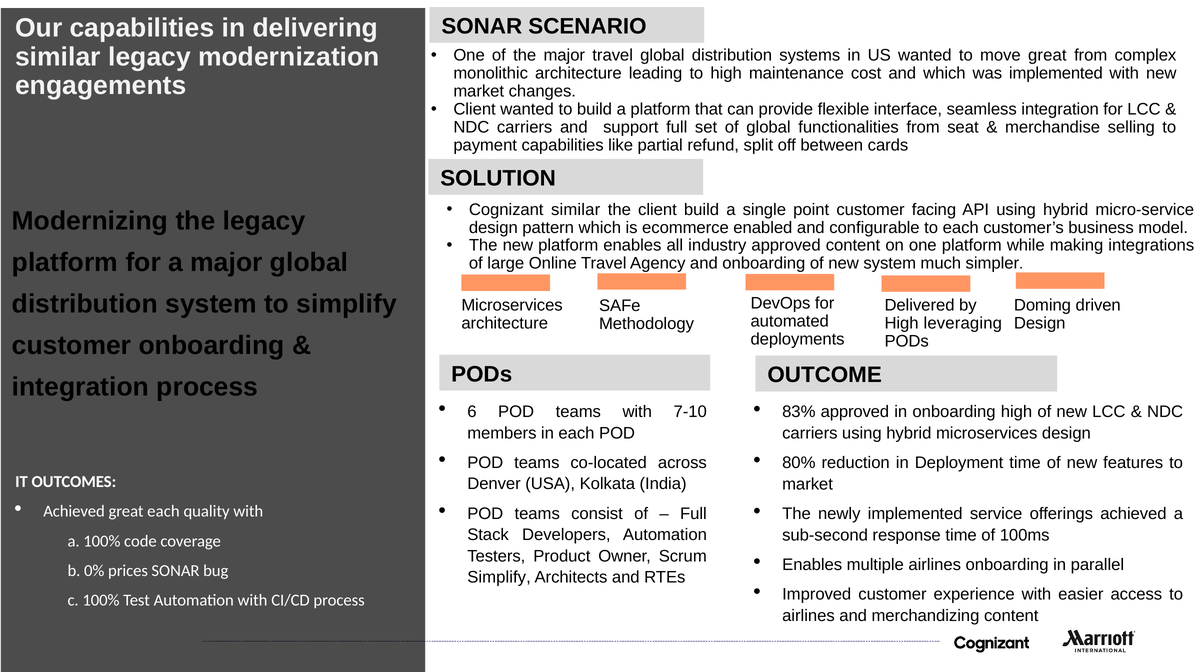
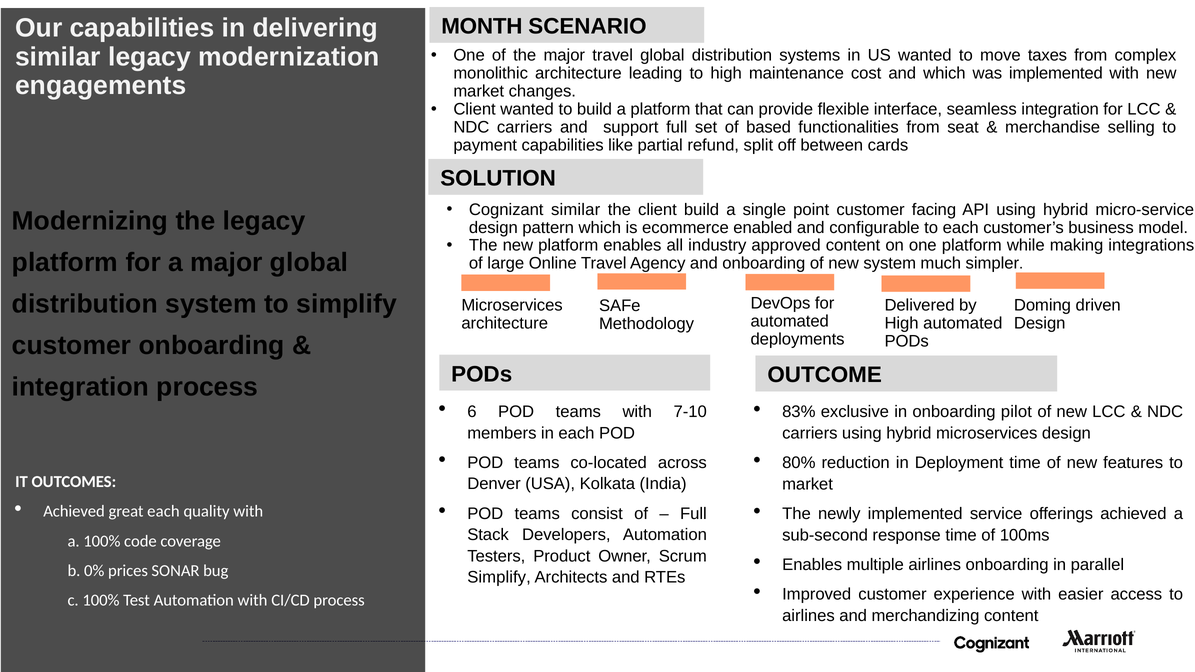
SONAR at (482, 27): SONAR -> MONTH
move great: great -> taxes
of global: global -> based
High leveraging: leveraging -> automated
83% approved: approved -> exclusive
onboarding high: high -> pilot
